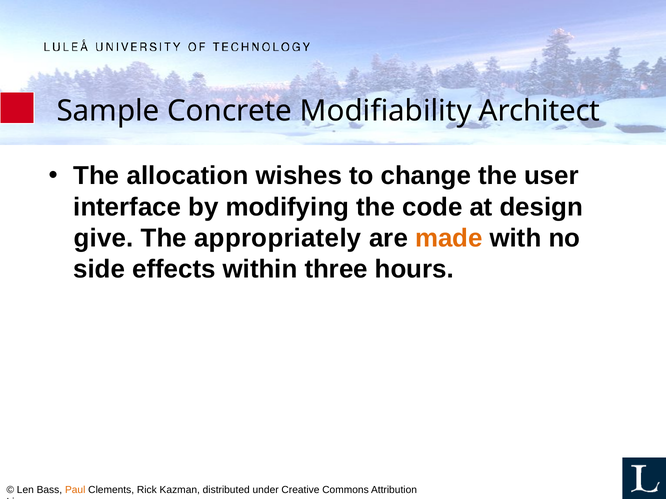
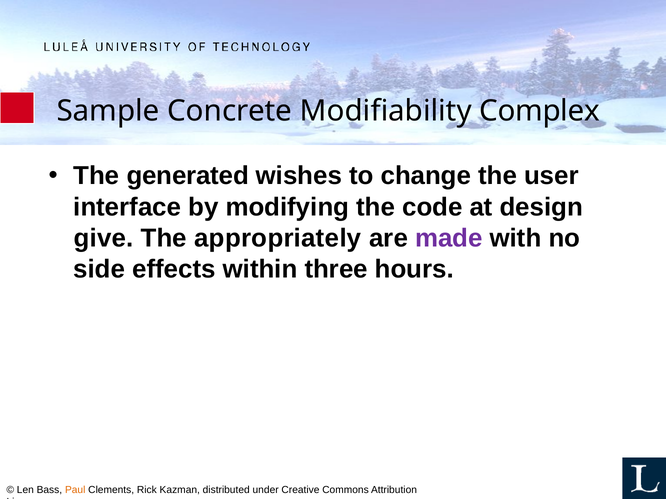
Architect: Architect -> Complex
allocation: allocation -> generated
made colour: orange -> purple
